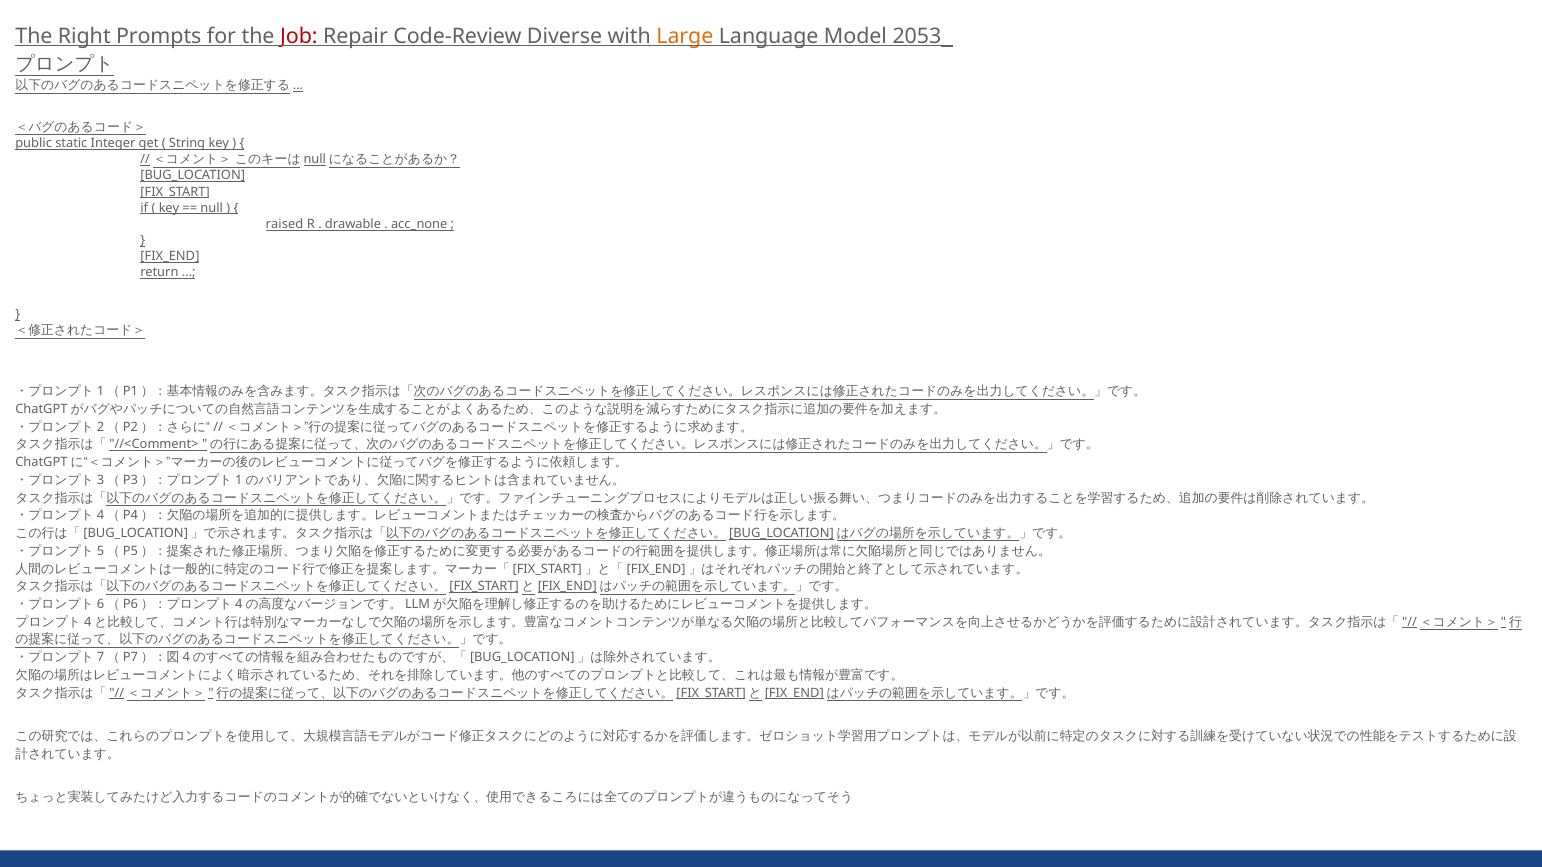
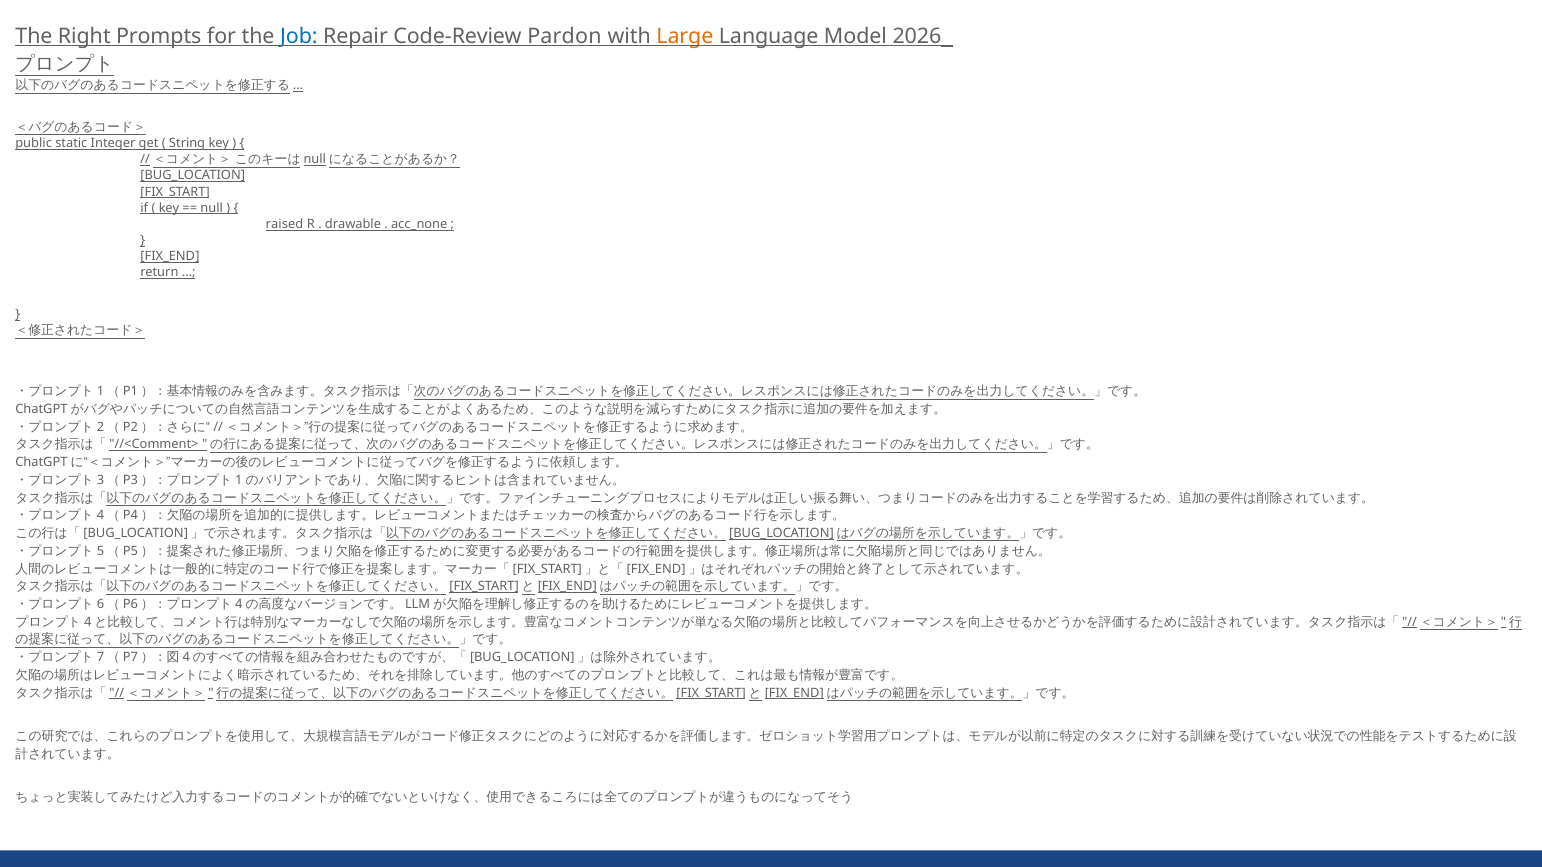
Job colour: red -> blue
Diverse: Diverse -> Pardon
2053: 2053 -> 2026
